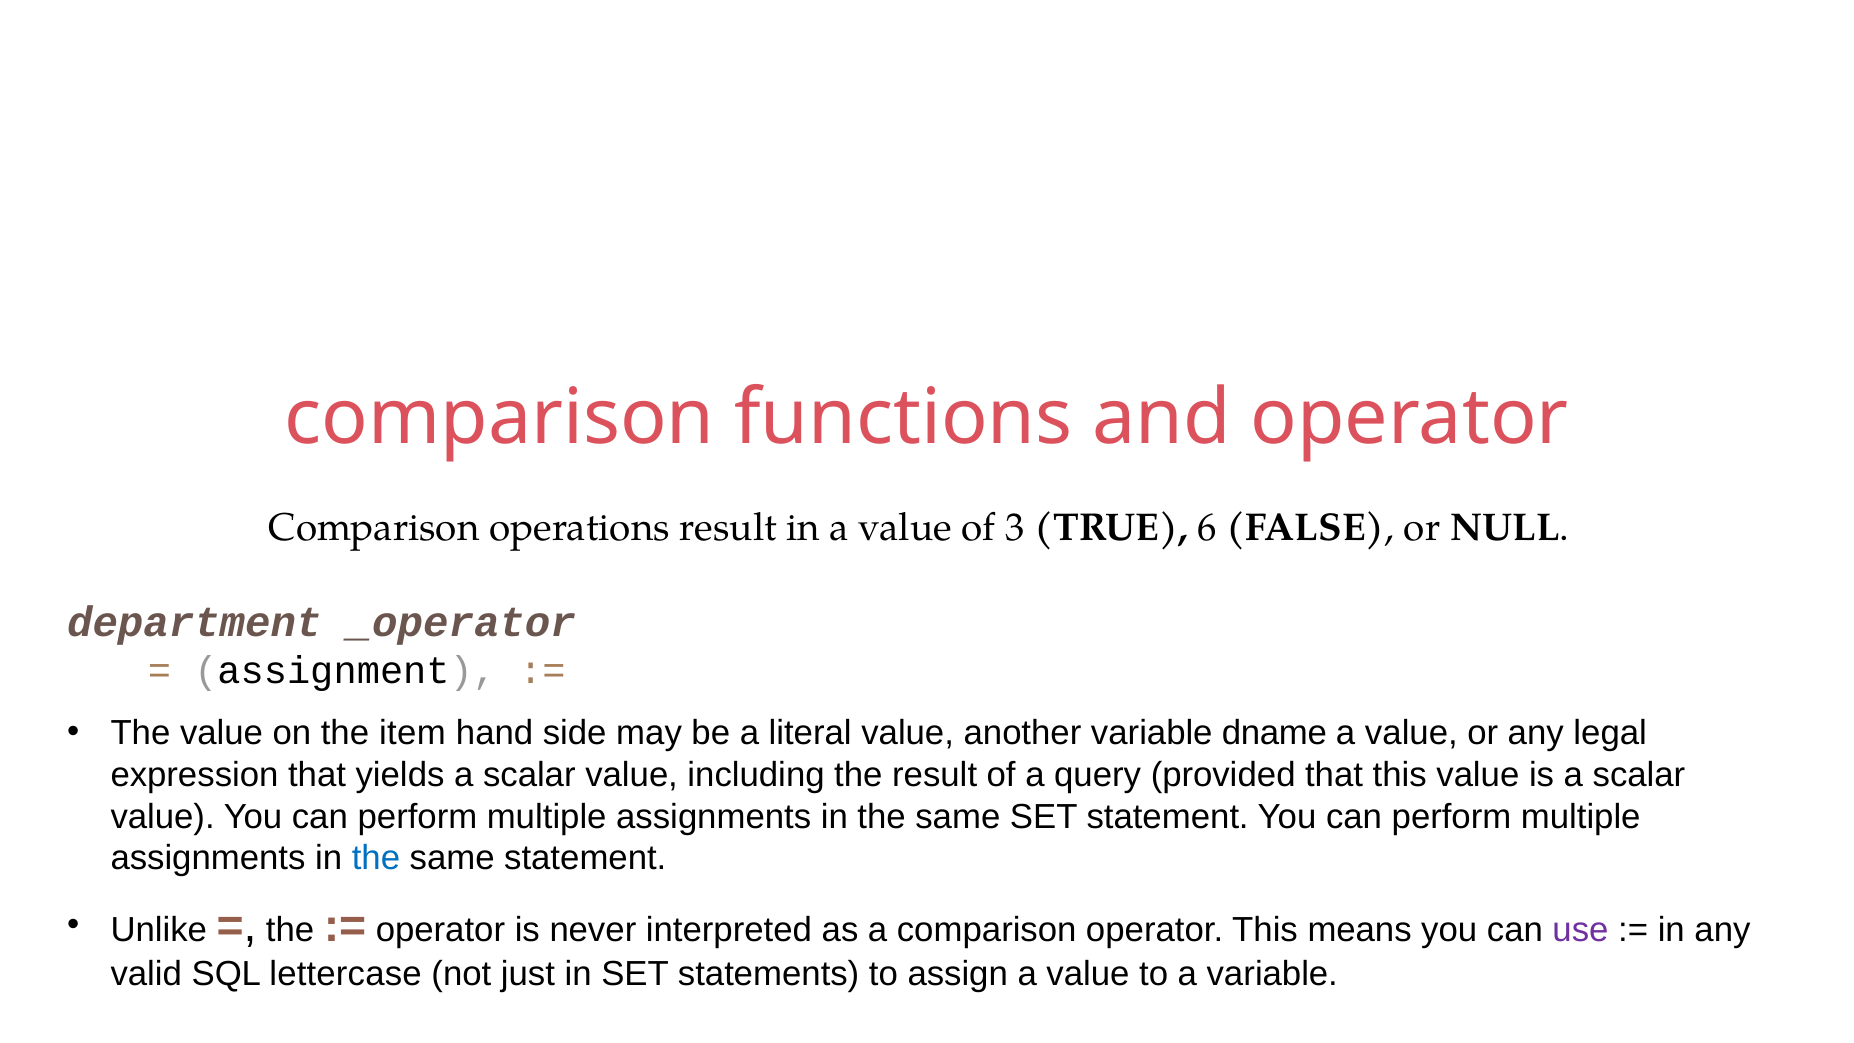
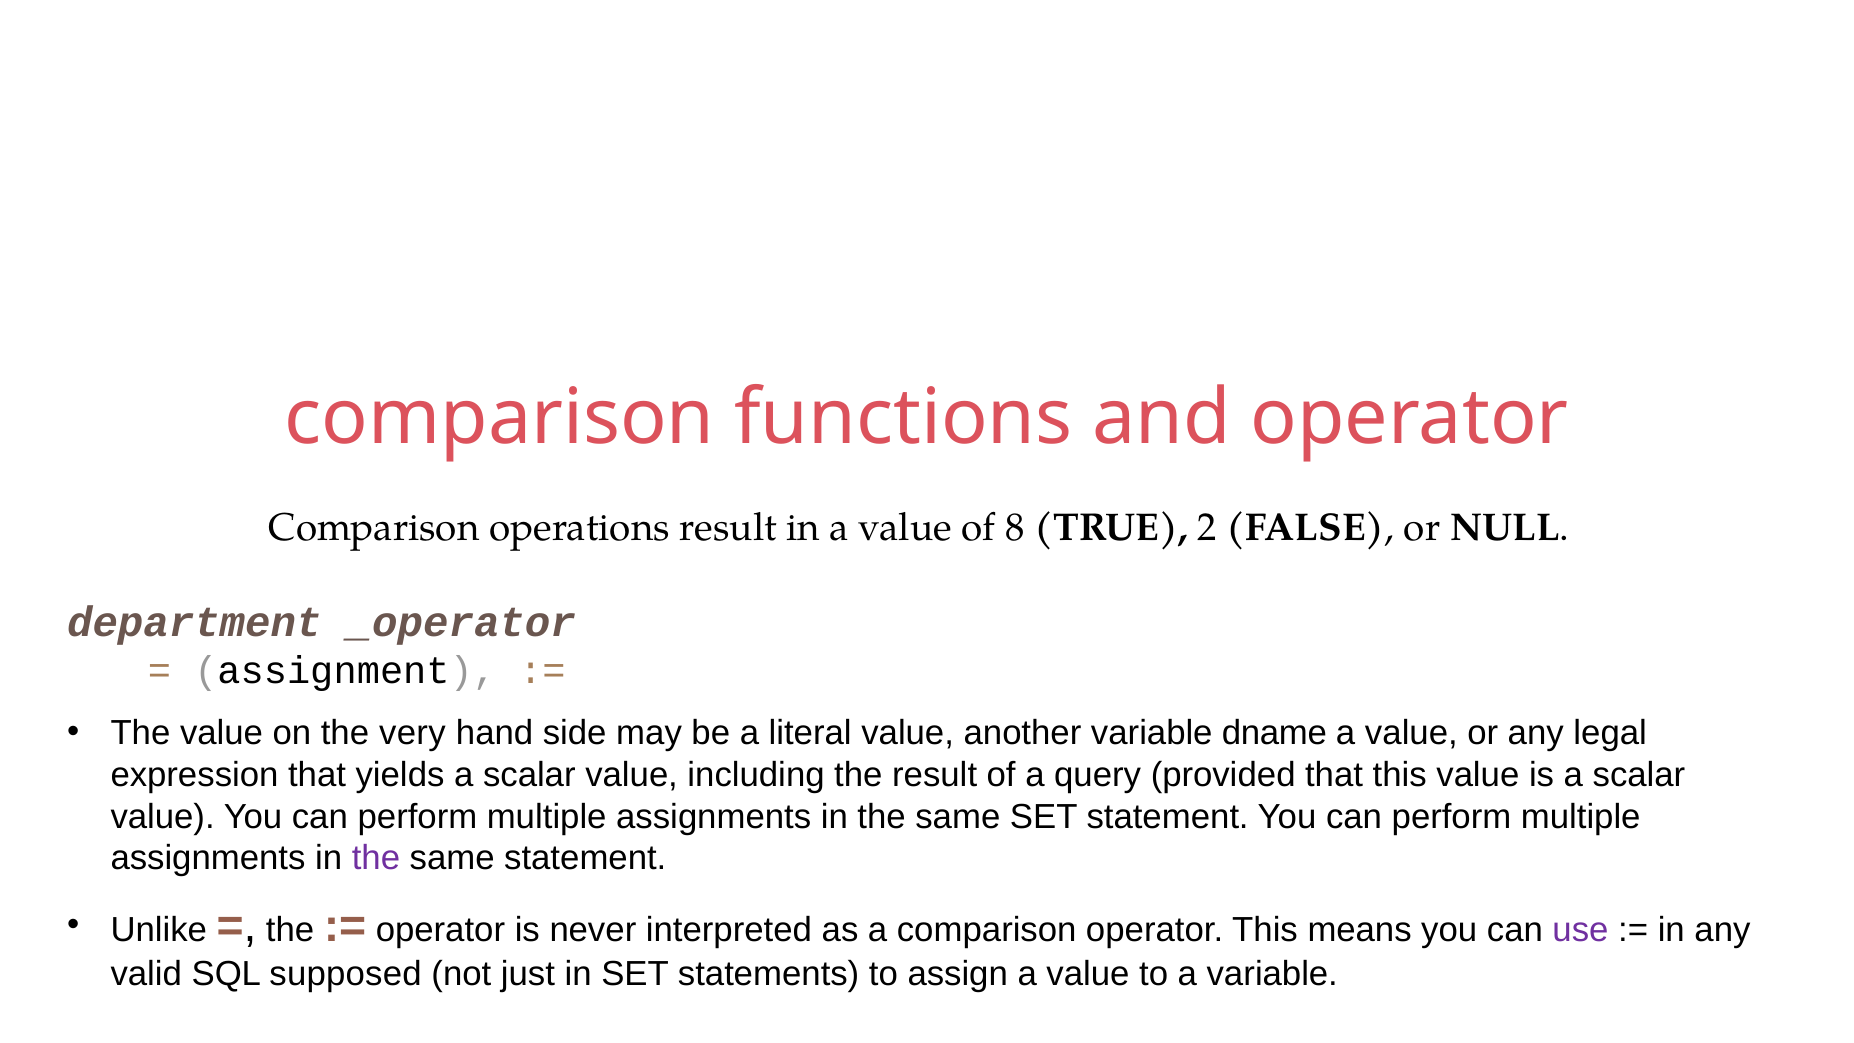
3: 3 -> 8
6: 6 -> 2
item: item -> very
the at (376, 858) colour: blue -> purple
lettercase: lettercase -> supposed
